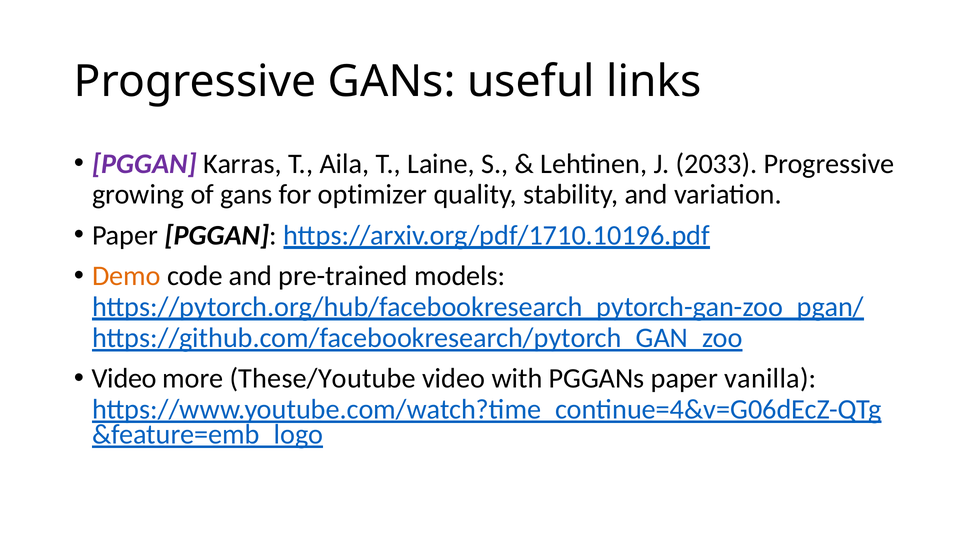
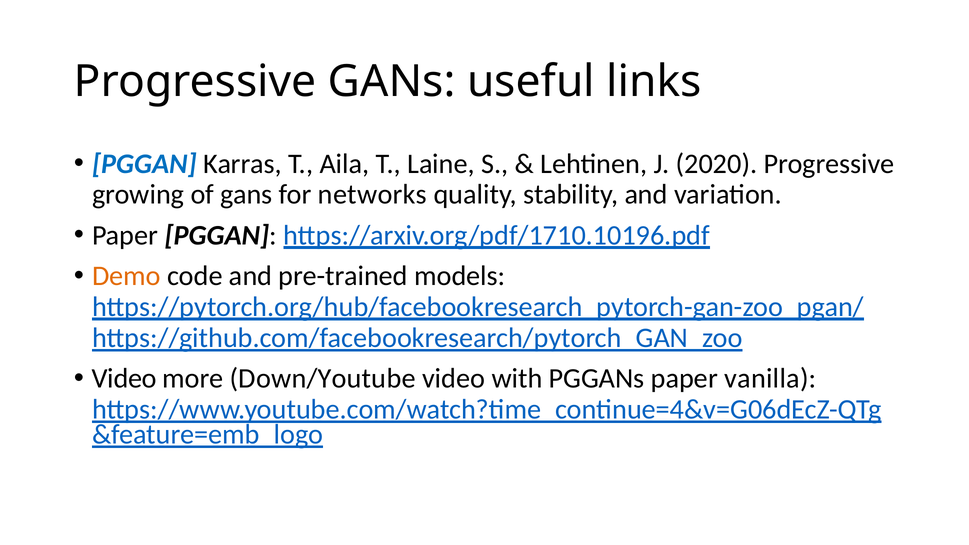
PGGAN at (144, 164) colour: purple -> blue
2033: 2033 -> 2020
optimizer: optimizer -> networks
These/Youtube: These/Youtube -> Down/Youtube
